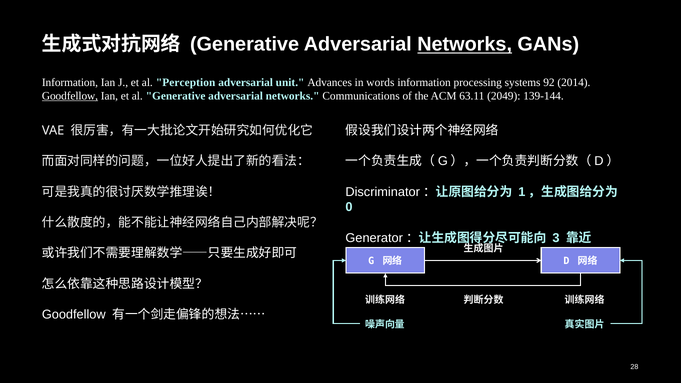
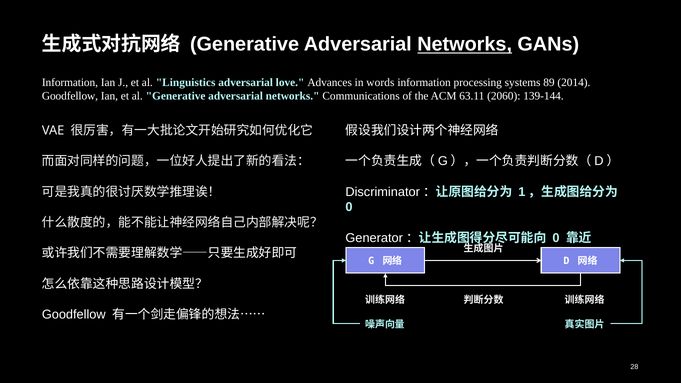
Perception: Perception -> Linguistics
unit: unit -> love
92: 92 -> 89
Goodfellow at (70, 96) underline: present -> none
2049: 2049 -> 2060
3 at (556, 238): 3 -> 0
